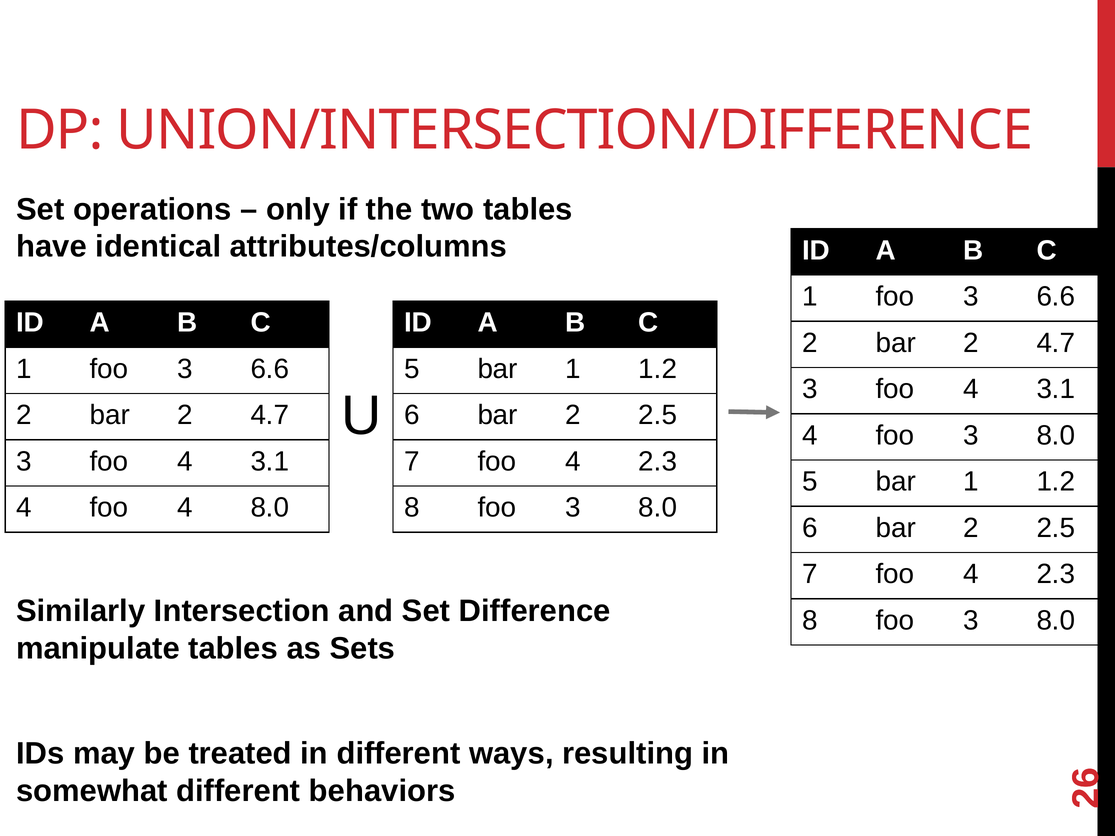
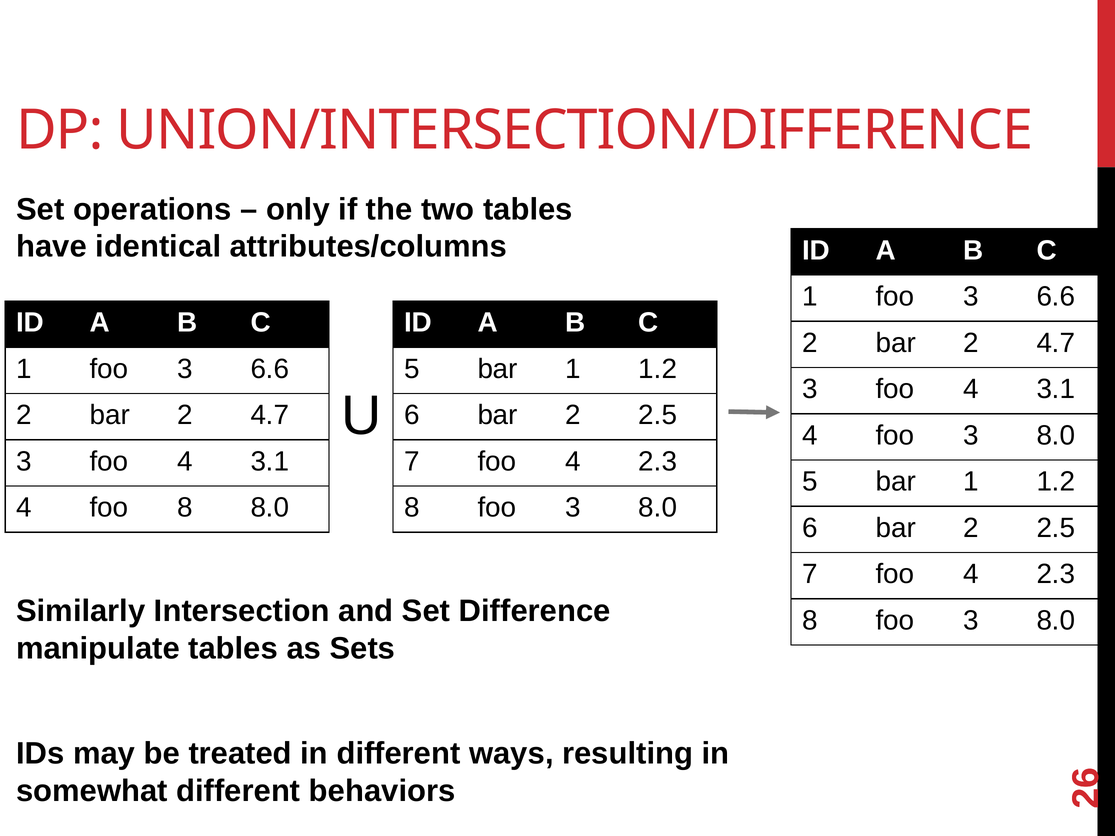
4 foo 4: 4 -> 8
